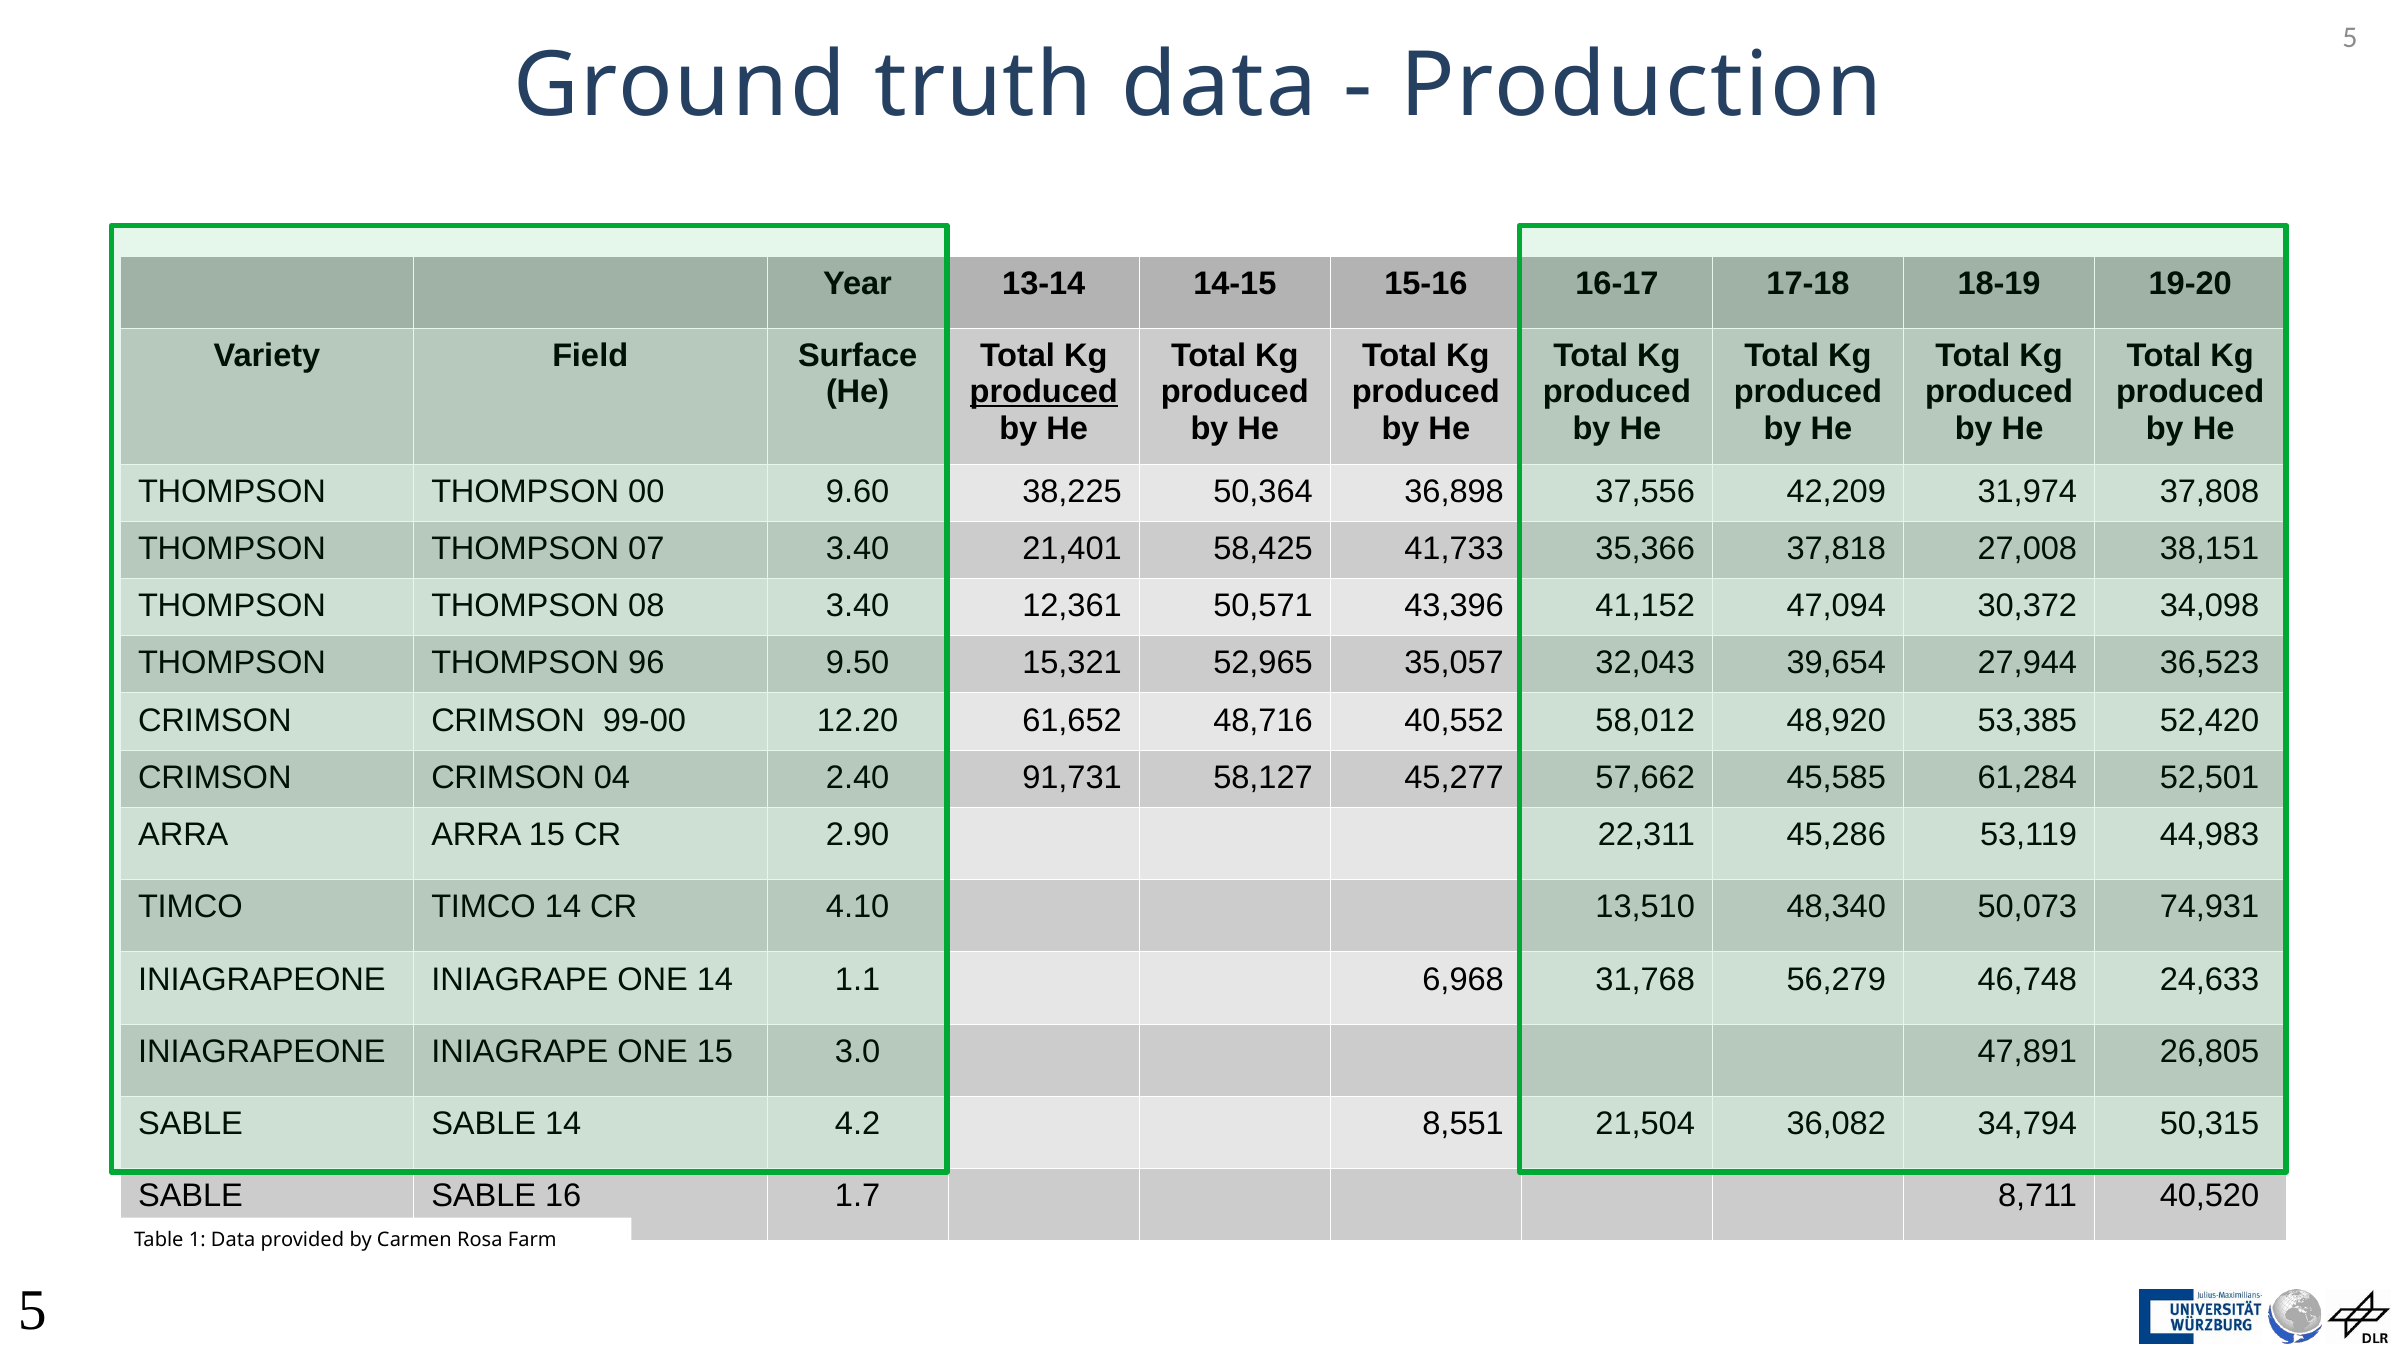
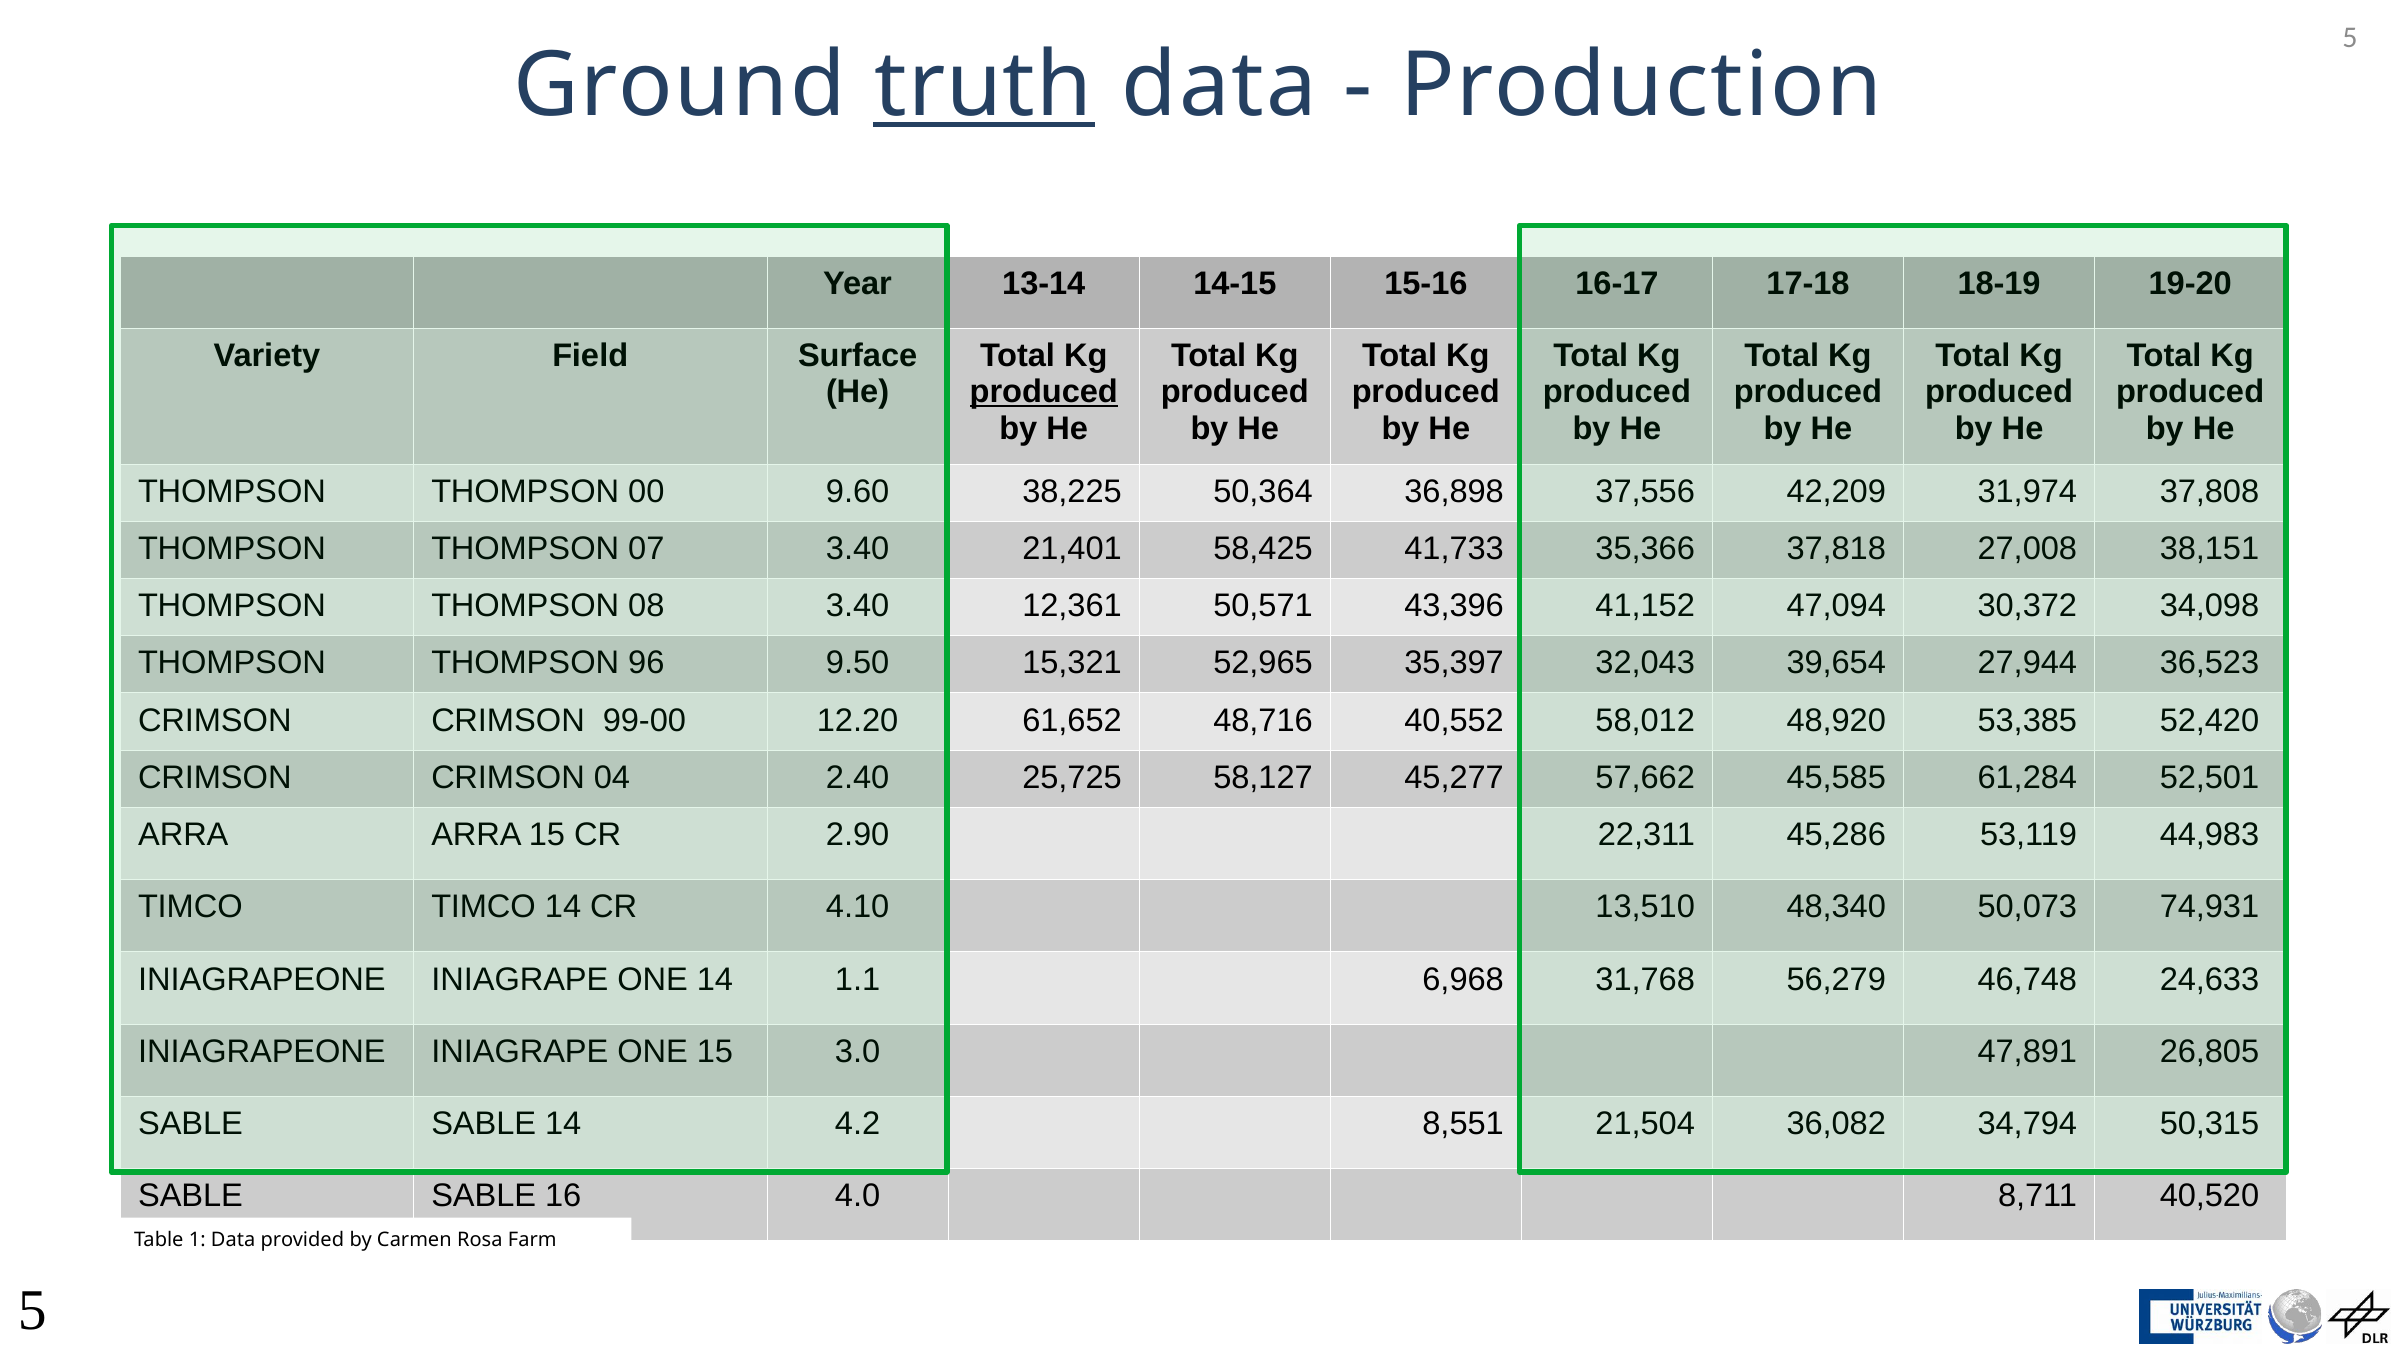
truth underline: none -> present
35,057: 35,057 -> 35,397
91,731: 91,731 -> 25,725
1.7: 1.7 -> 4.0
